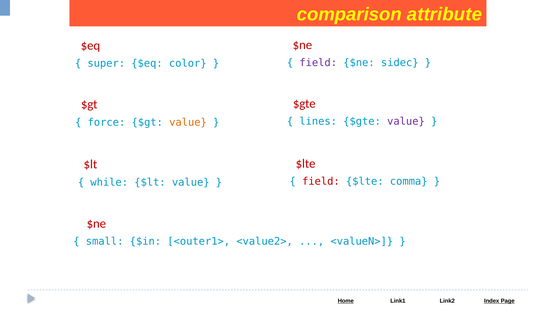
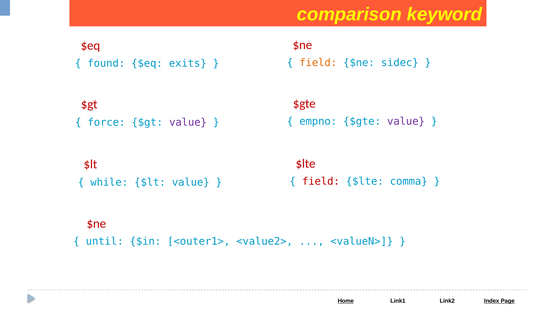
attribute: attribute -> keyword
field at (318, 63) colour: purple -> orange
super: super -> found
color: color -> exits
lines: lines -> empno
value at (188, 122) colour: orange -> purple
small: small -> until
